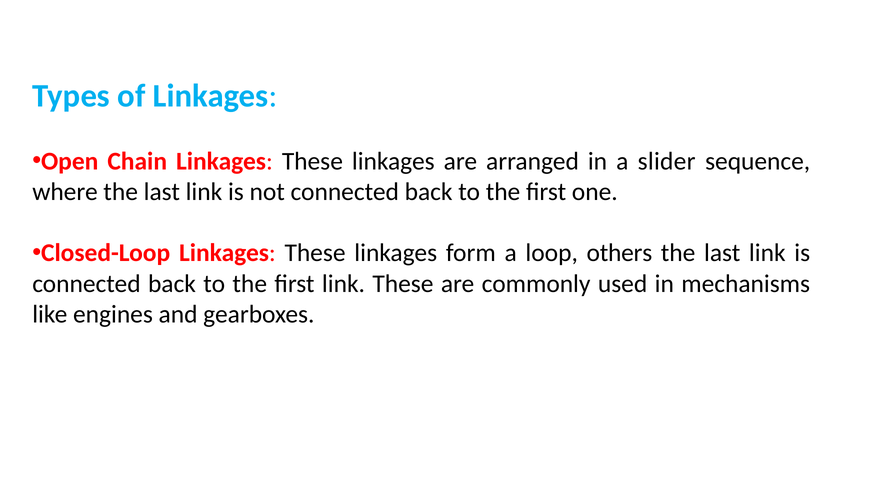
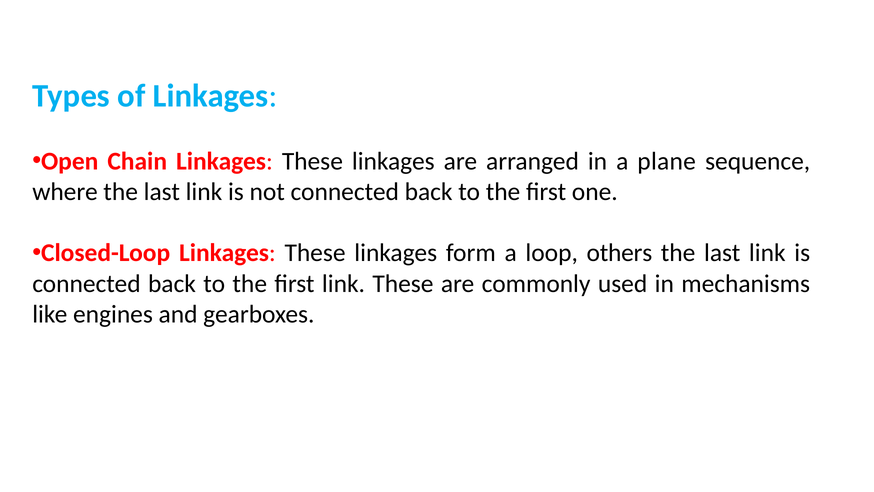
slider: slider -> plane
